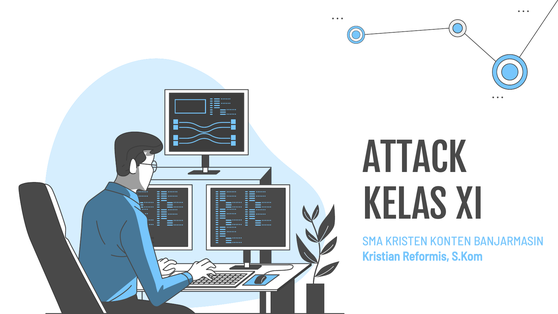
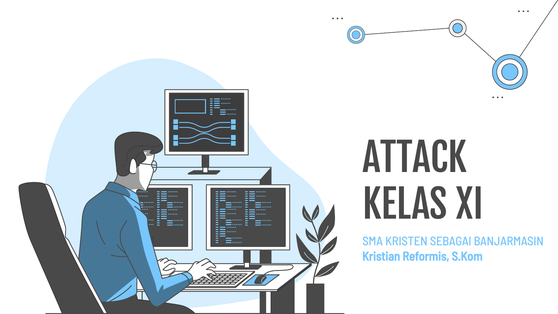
KONTEN: KONTEN -> SEBAGAI
